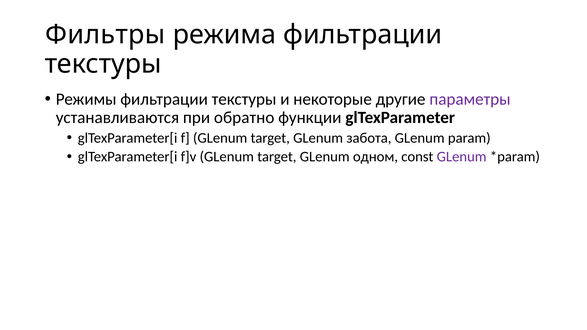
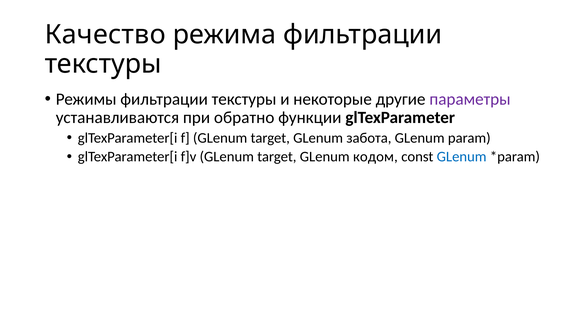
Фильтры: Фильтры -> Качество
одном: одном -> кодом
GLenum at (462, 157) colour: purple -> blue
